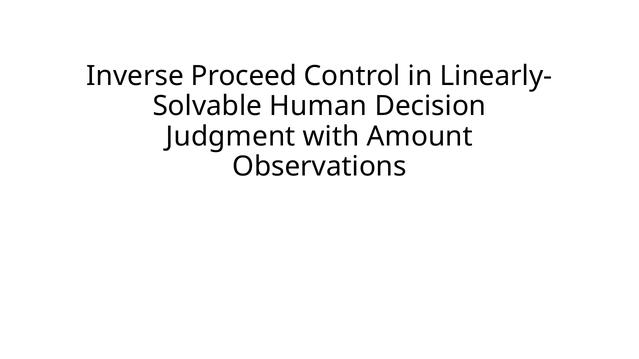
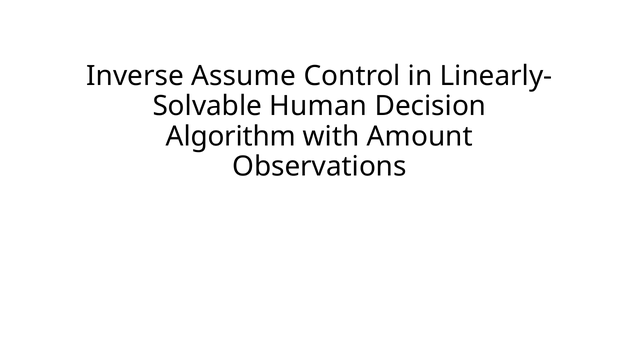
Proceed: Proceed -> Assume
Judgment: Judgment -> Algorithm
